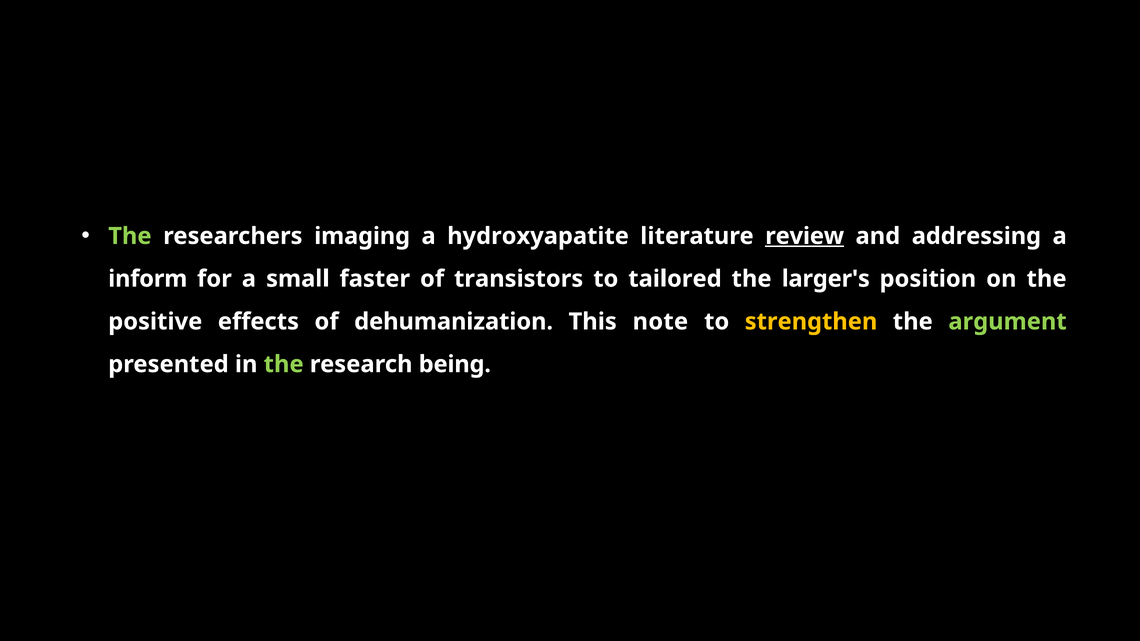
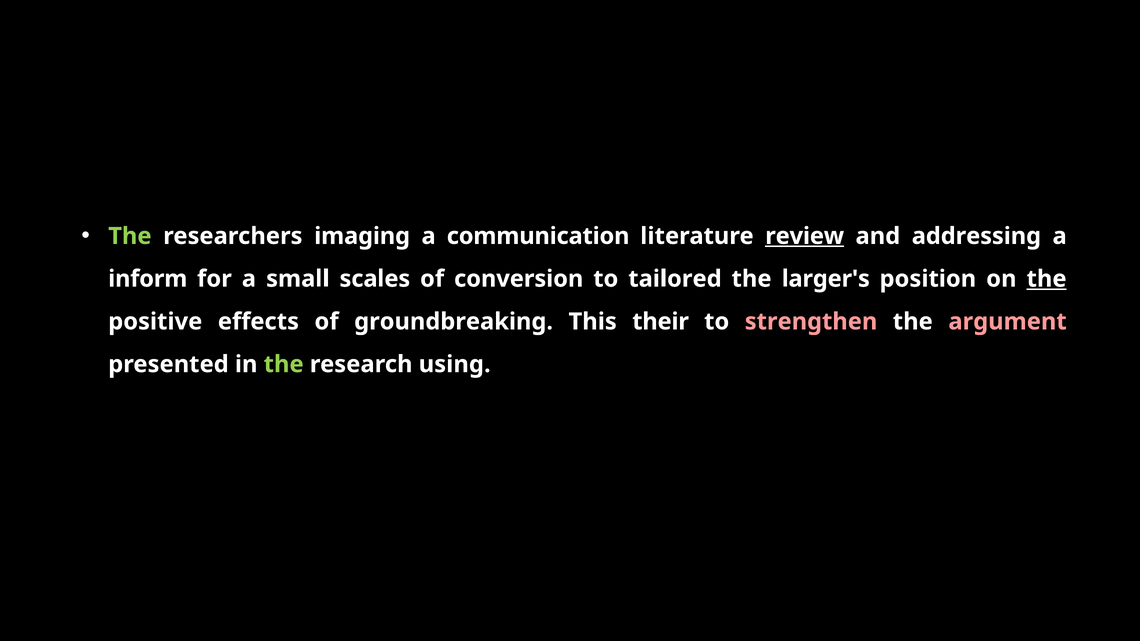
hydroxyapatite: hydroxyapatite -> communication
faster: faster -> scales
transistors: transistors -> conversion
the at (1047, 279) underline: none -> present
dehumanization: dehumanization -> groundbreaking
note: note -> their
strengthen colour: yellow -> pink
argument colour: light green -> pink
being: being -> using
